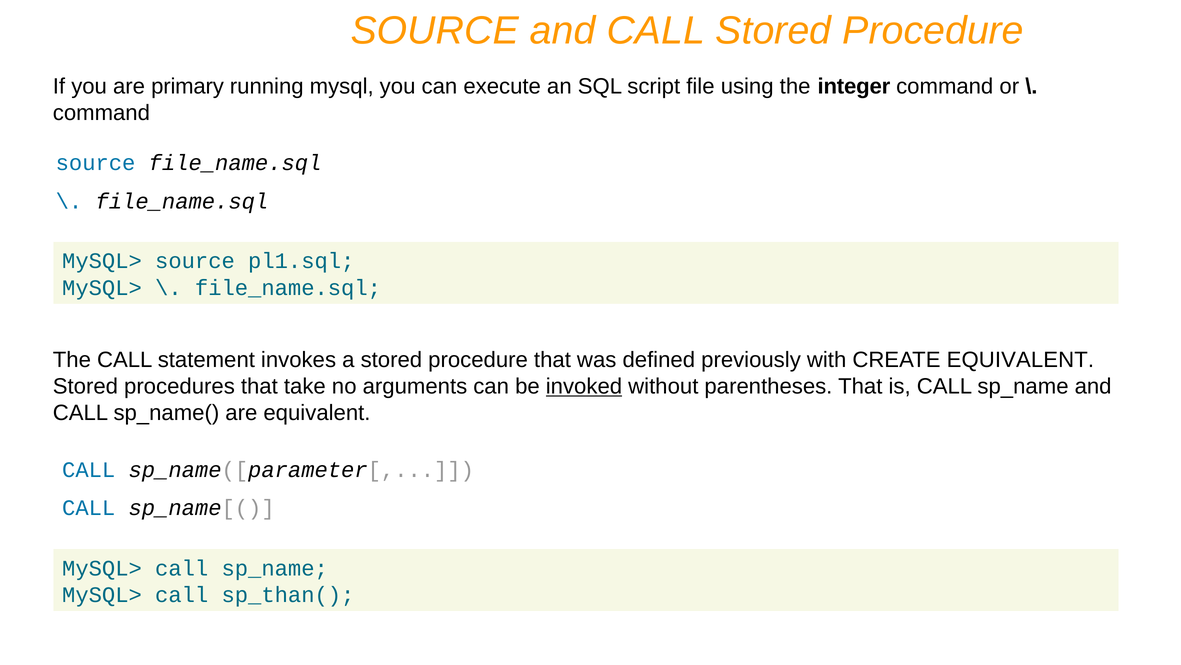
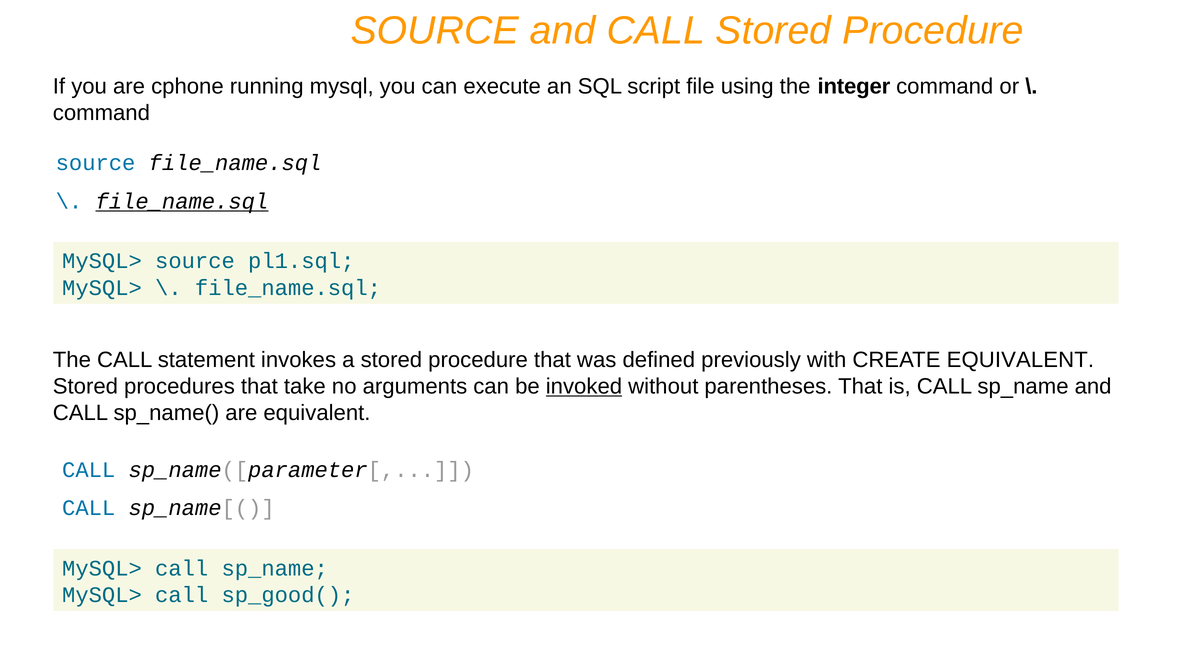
primary: primary -> cphone
file_name.sql at (182, 201) underline: none -> present
sp_than(: sp_than( -> sp_good(
